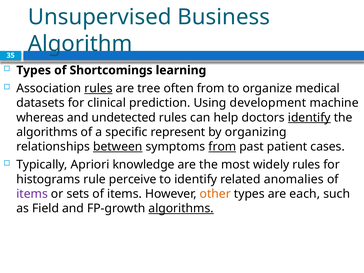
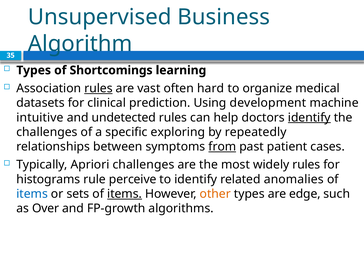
tree: tree -> vast
often from: from -> hard
whereas: whereas -> intuitive
algorithms at (47, 132): algorithms -> challenges
represent: represent -> exploring
organizing: organizing -> repeatedly
between underline: present -> none
Apriori knowledge: knowledge -> challenges
items at (32, 194) colour: purple -> blue
items at (125, 194) underline: none -> present
each: each -> edge
Field: Field -> Over
algorithms at (181, 208) underline: present -> none
